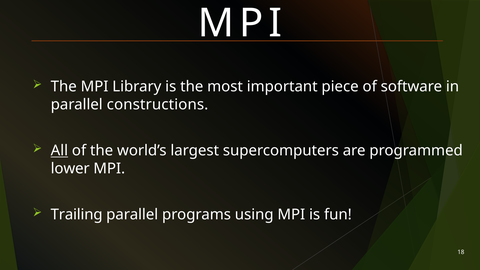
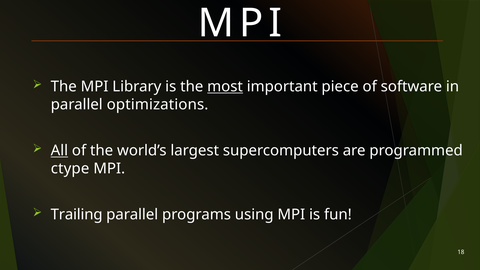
most underline: none -> present
constructions: constructions -> optimizations
lower: lower -> ctype
